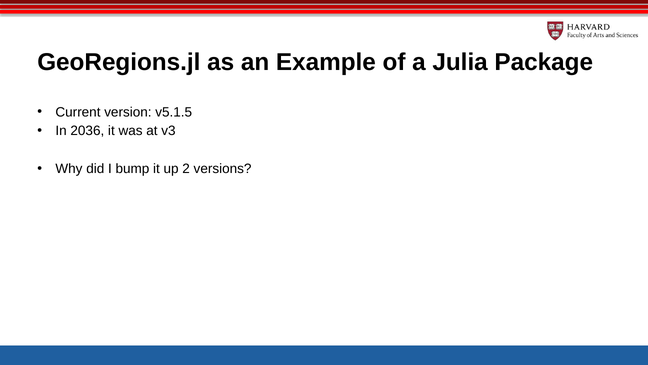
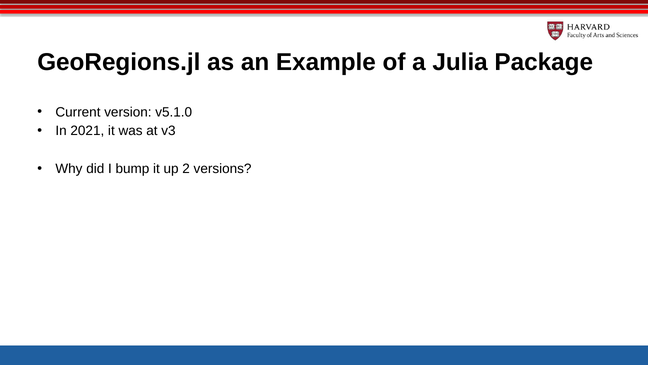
v5.1.5: v5.1.5 -> v5.1.0
2036: 2036 -> 2021
